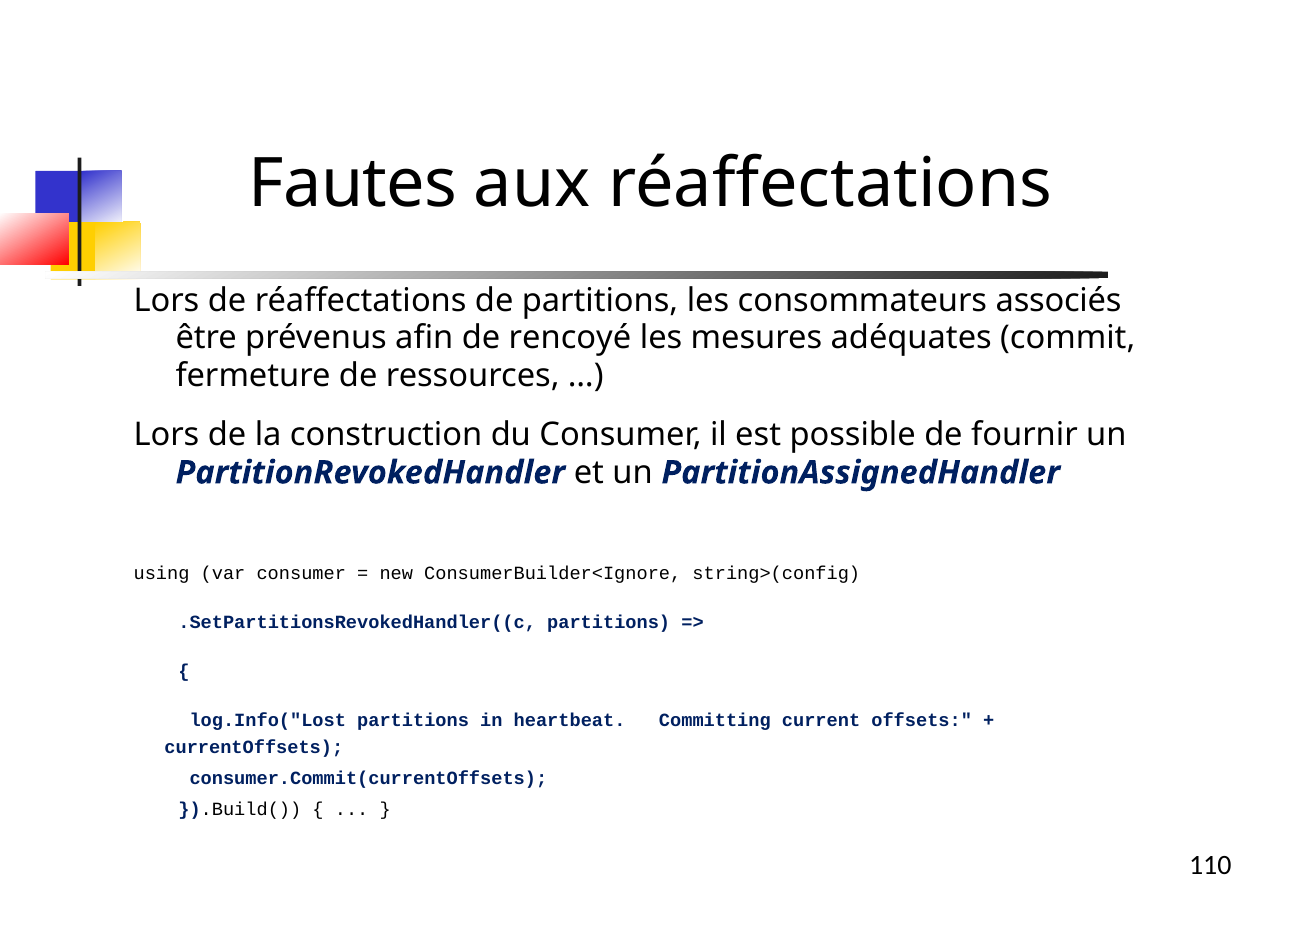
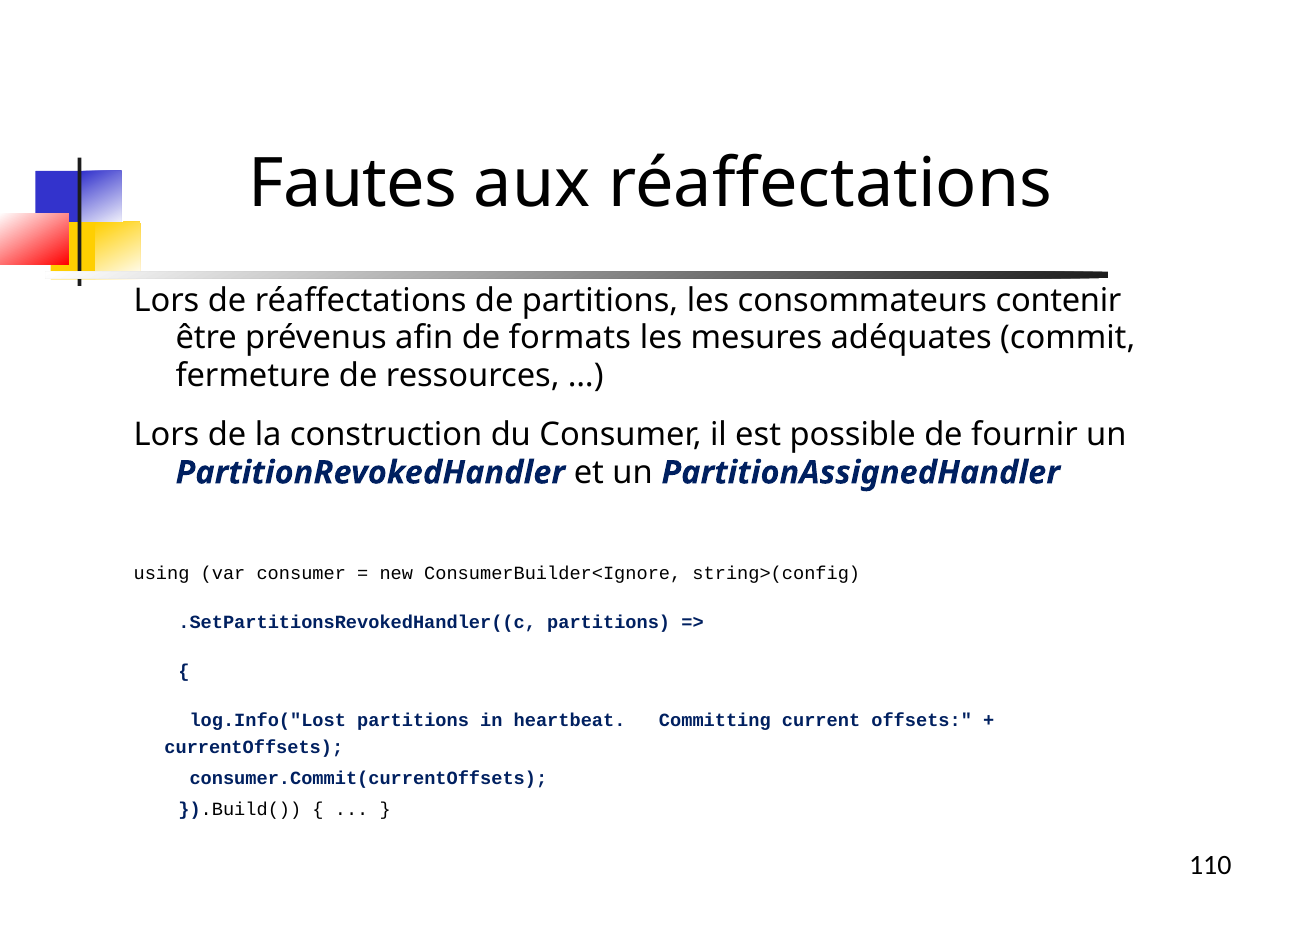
associés: associés -> contenir
rencoyé: rencoyé -> formats
